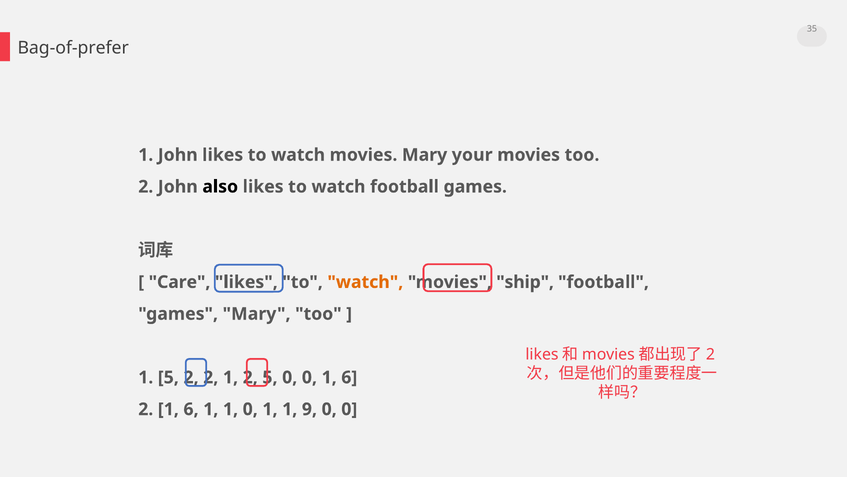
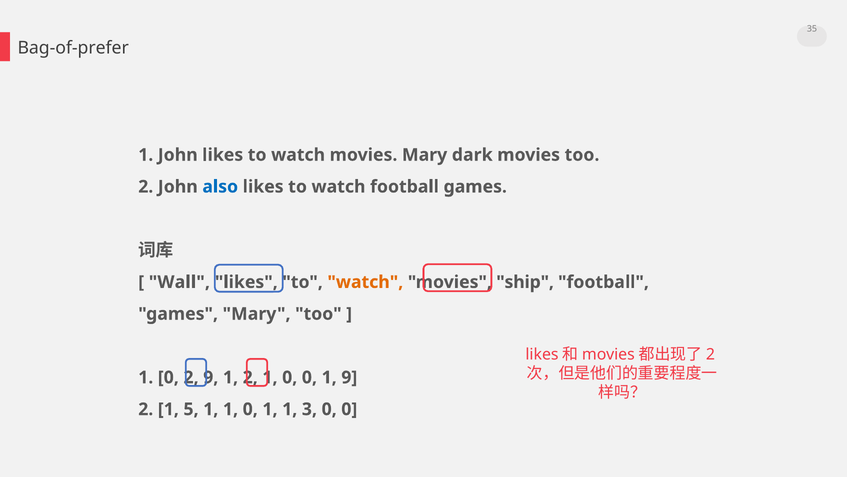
your: your -> dark
also colour: black -> blue
Care: Care -> Wall
5 at (168, 377): 5 -> 0
2 2: 2 -> 9
1 2 5: 5 -> 1
0 1 6: 6 -> 9
2 1 6: 6 -> 5
9: 9 -> 3
